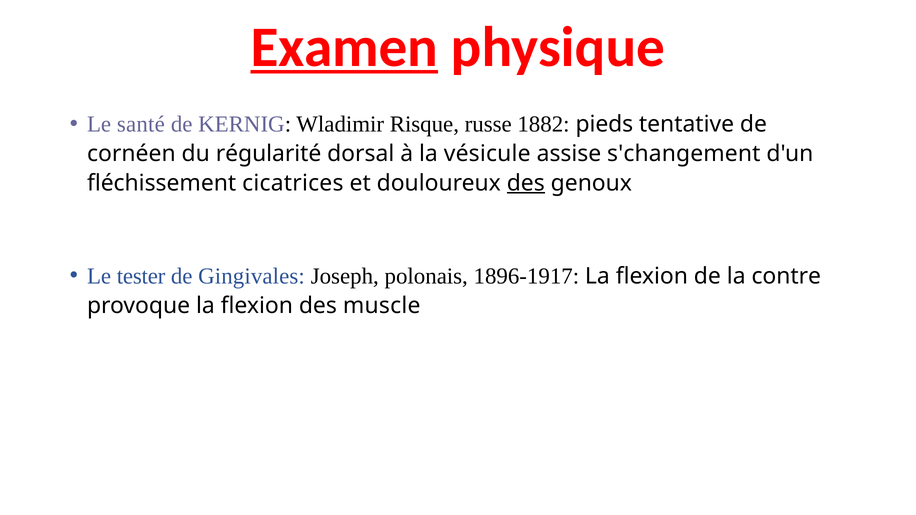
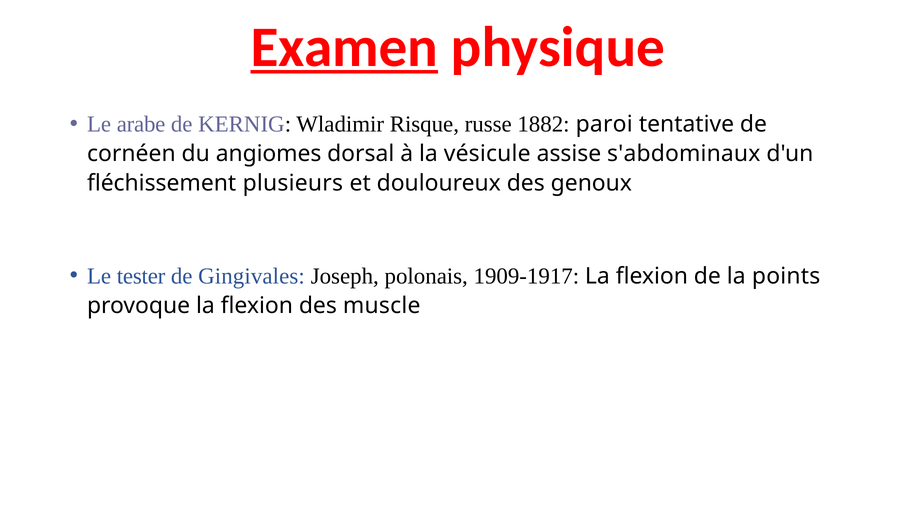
santé: santé -> arabe
pieds: pieds -> paroi
régularité: régularité -> angiomes
s'changement: s'changement -> s'abdominaux
cicatrices: cicatrices -> plusieurs
des at (526, 183) underline: present -> none
1896-1917: 1896-1917 -> 1909-1917
contre: contre -> points
